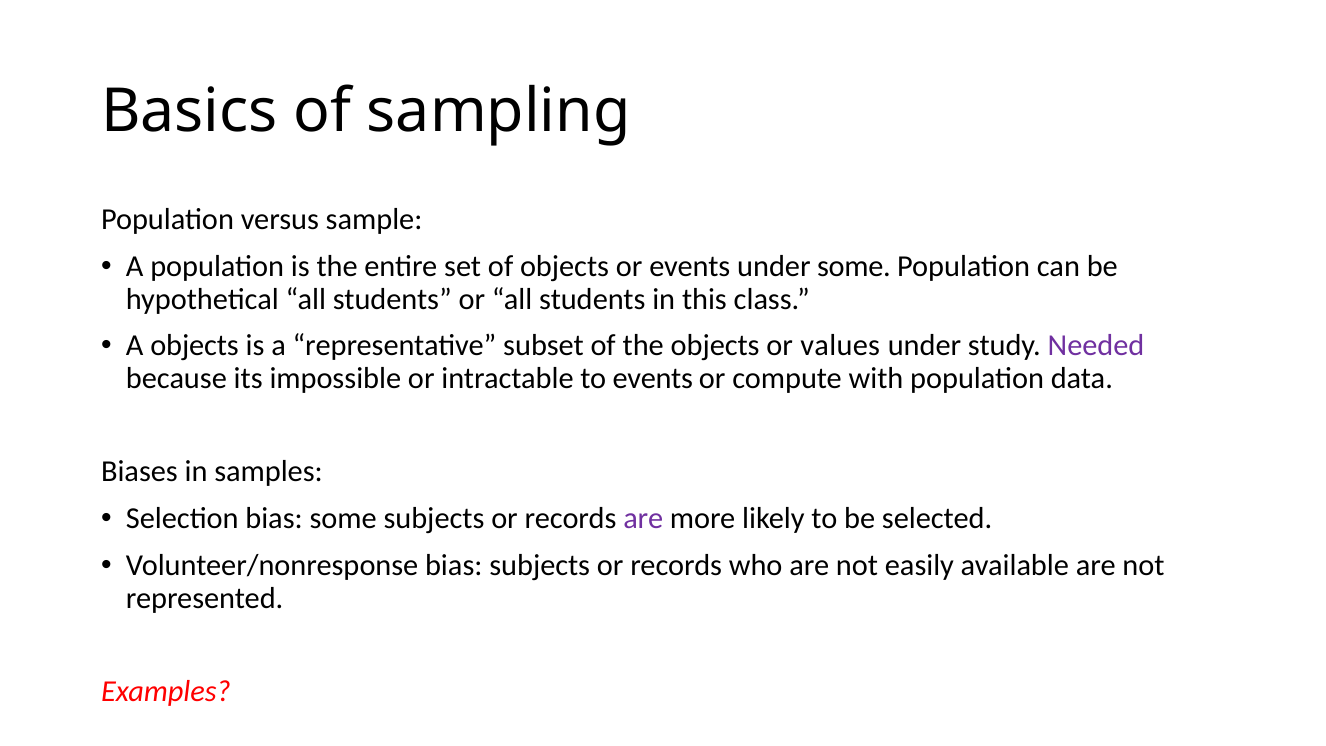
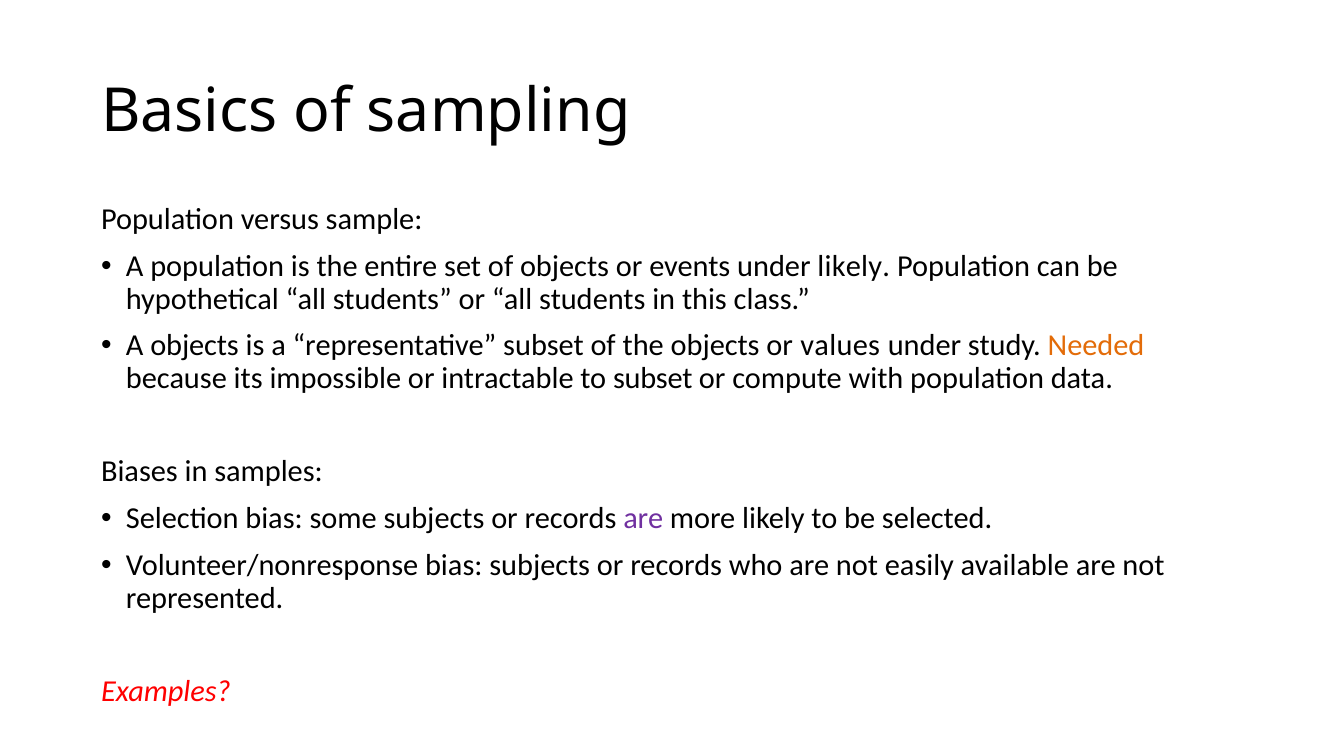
under some: some -> likely
Needed colour: purple -> orange
to events: events -> subset
